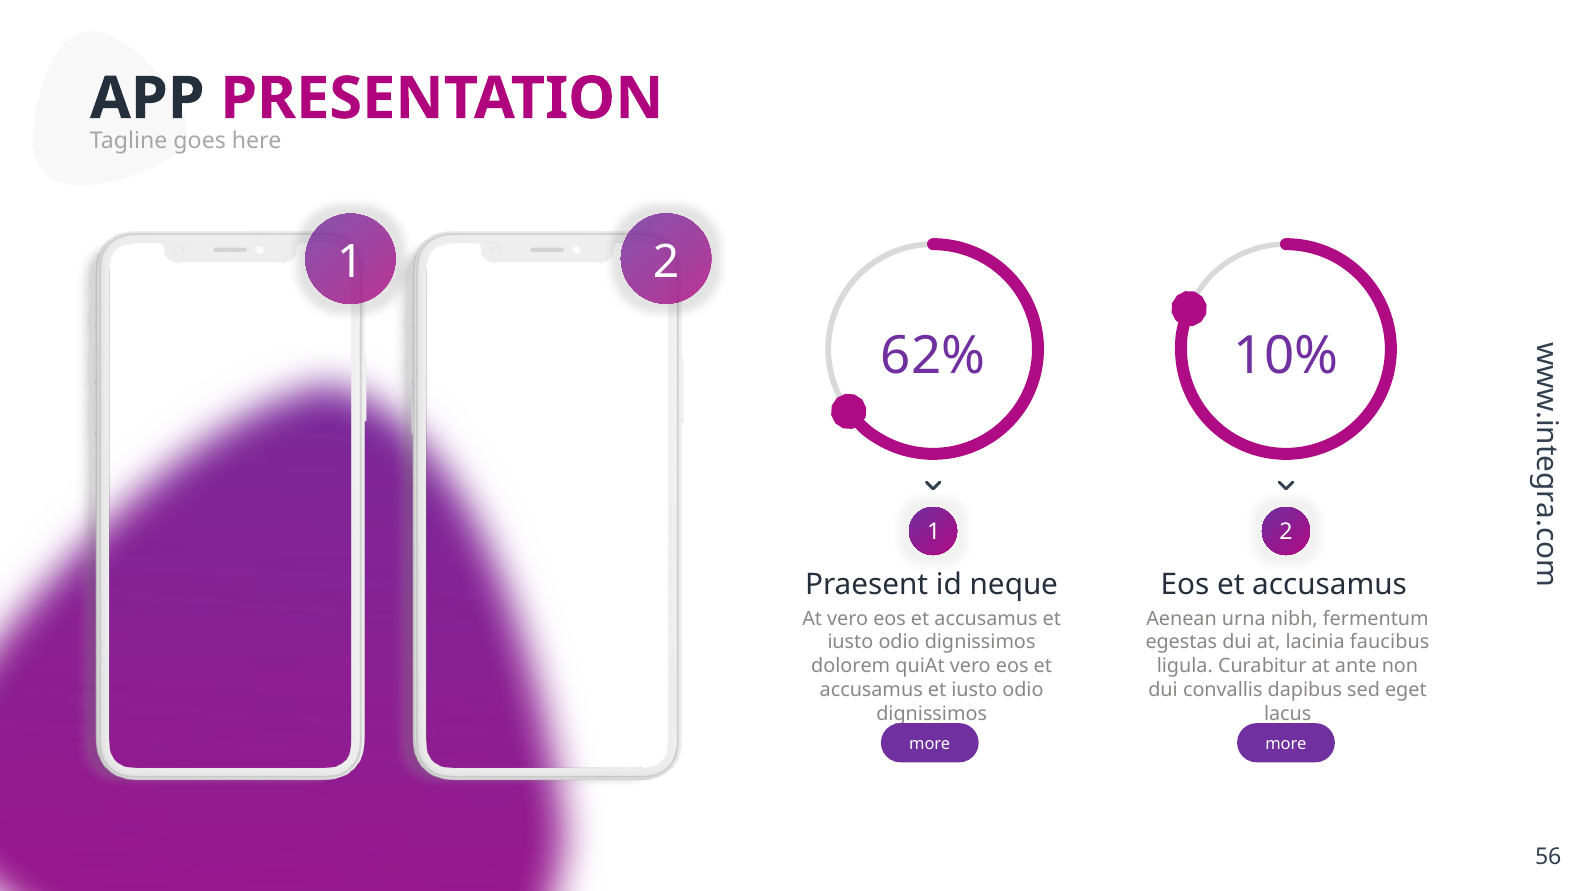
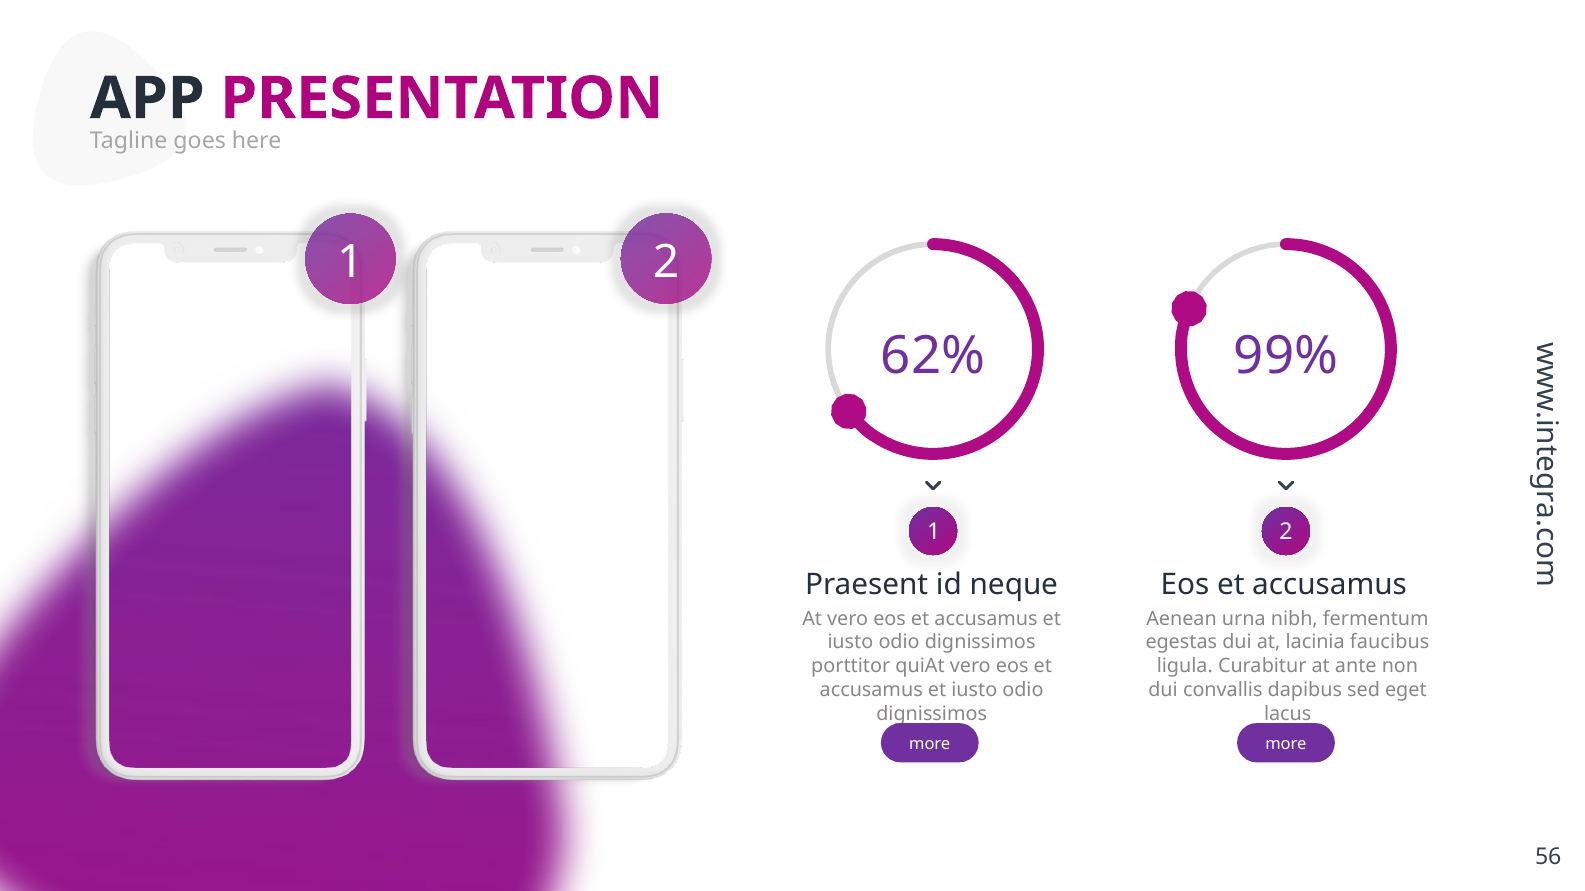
10%: 10% -> 99%
dolorem: dolorem -> porttitor
